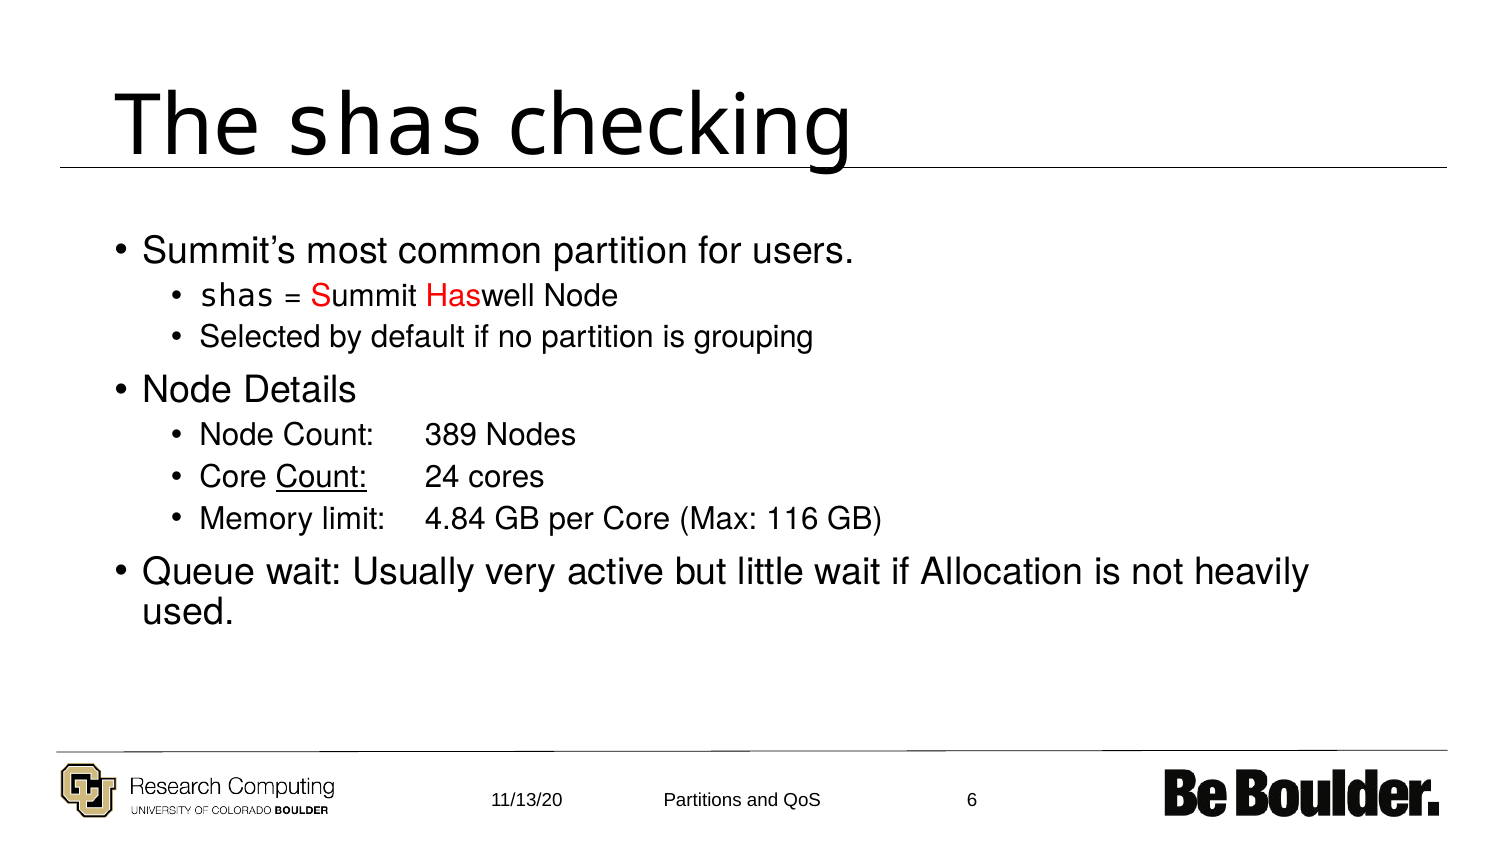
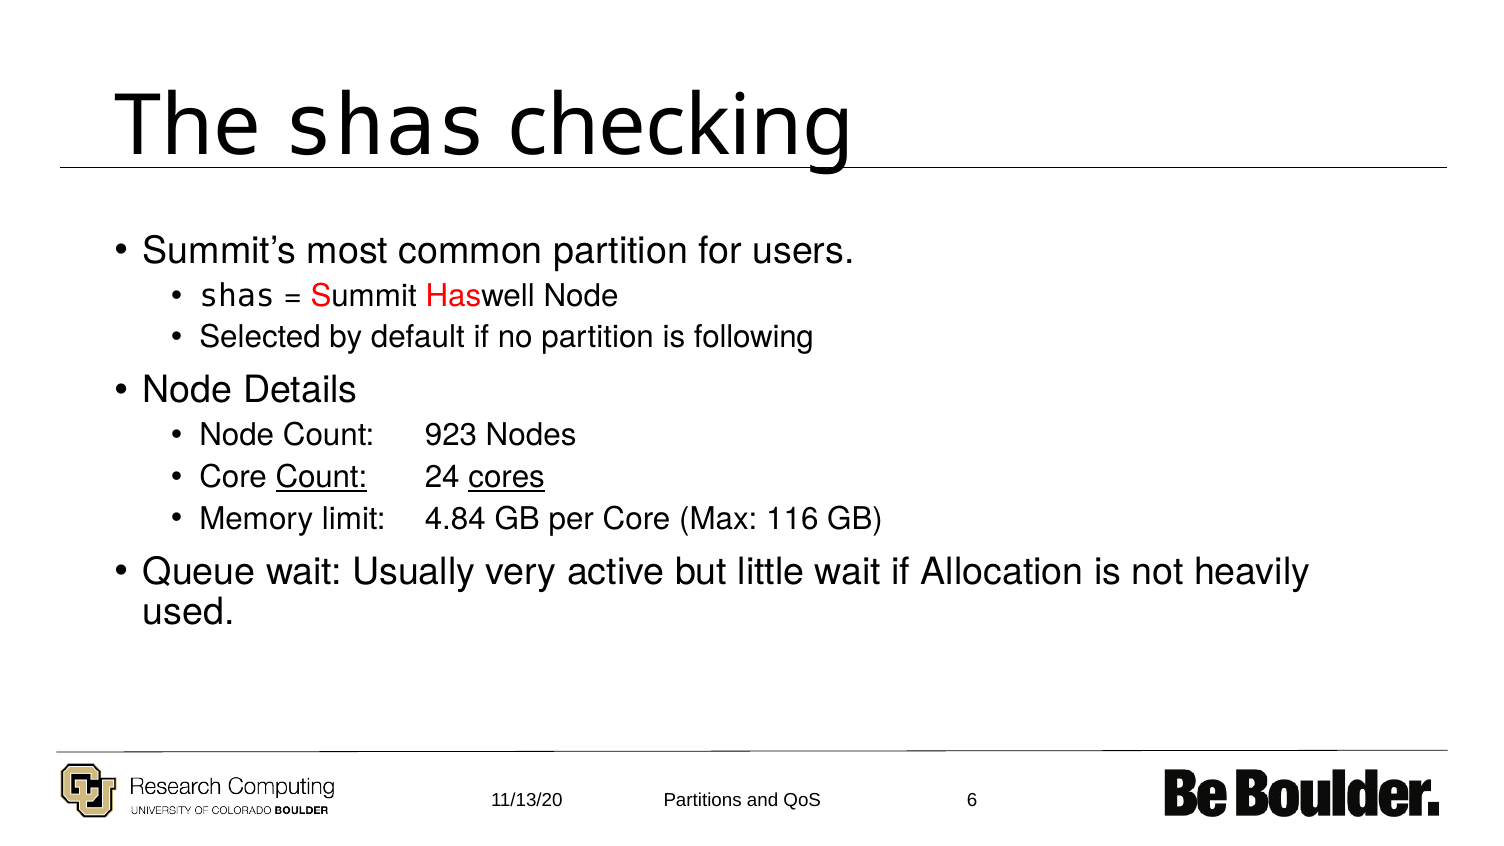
grouping: grouping -> following
389: 389 -> 923
cores underline: none -> present
